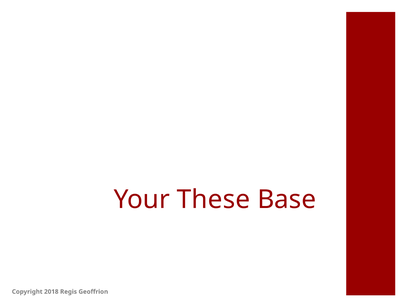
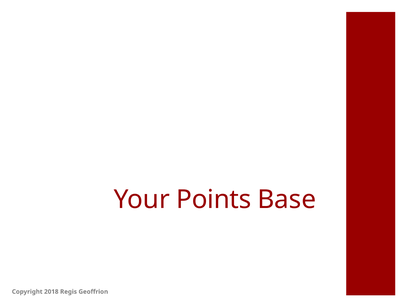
These: These -> Points
